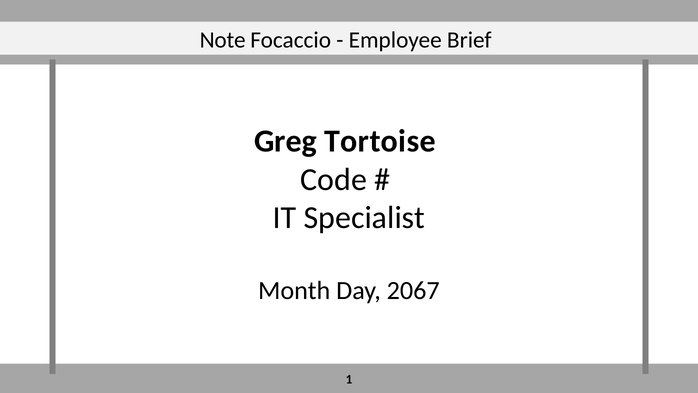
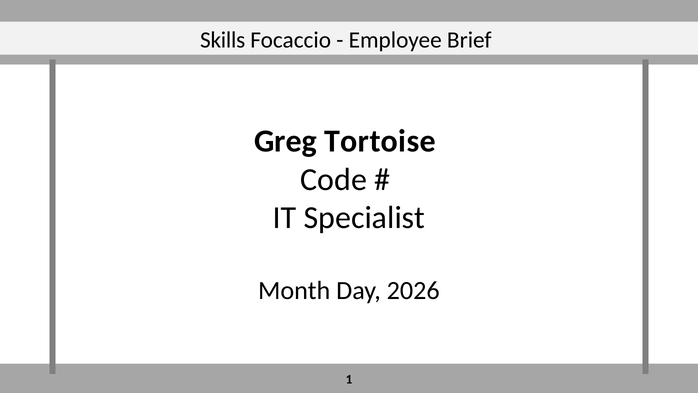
Note: Note -> Skills
2067: 2067 -> 2026
